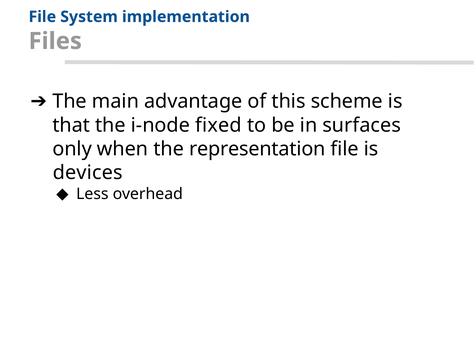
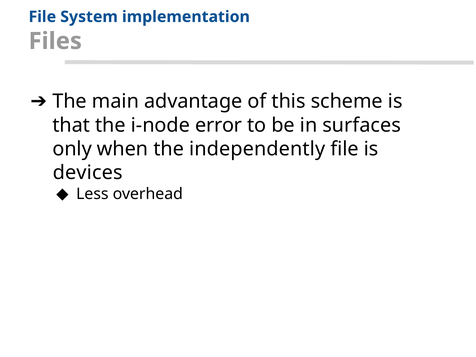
fixed: fixed -> error
representation: representation -> independently
